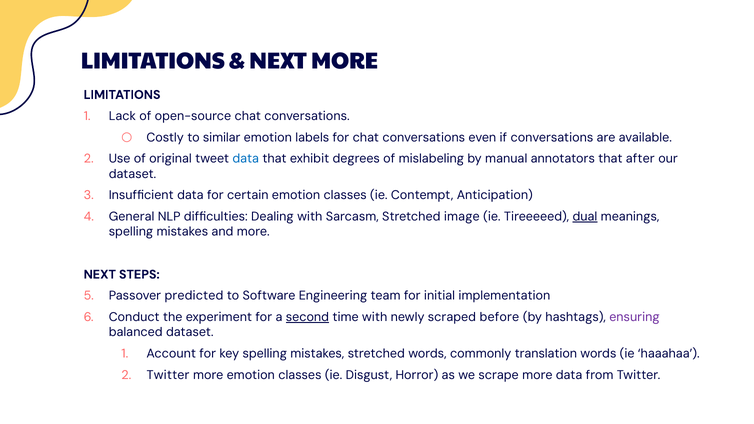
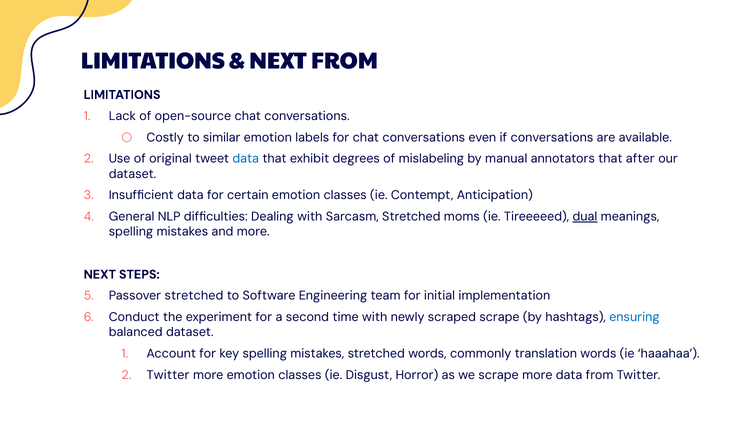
NEXT MORE: MORE -> FROM
image: image -> moms
Passover predicted: predicted -> stretched
second underline: present -> none
scraped before: before -> scrape
ensuring colour: purple -> blue
